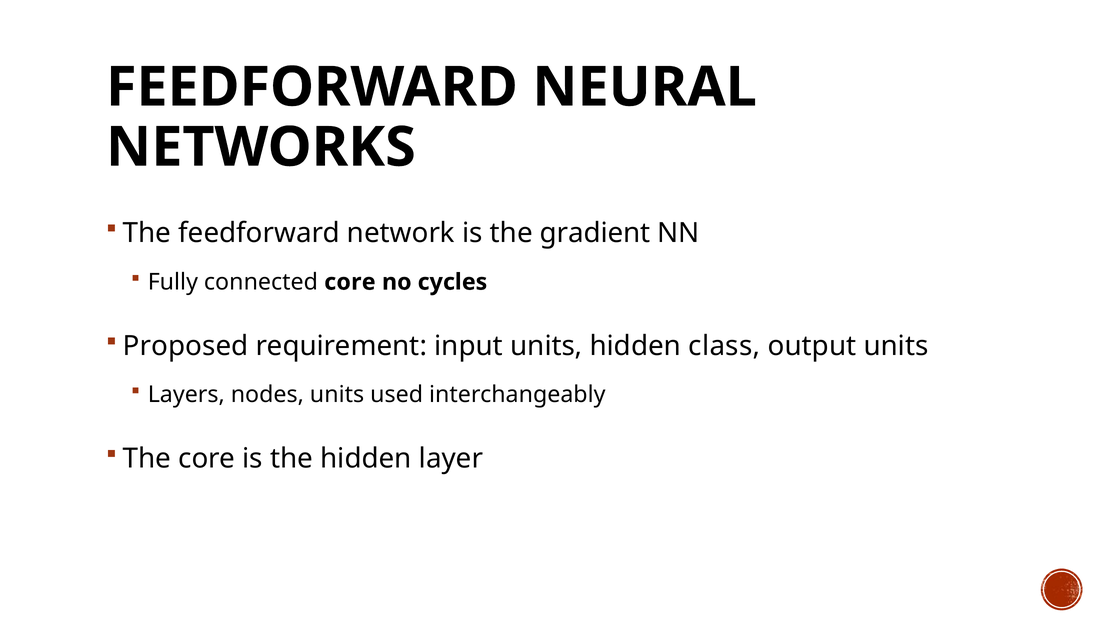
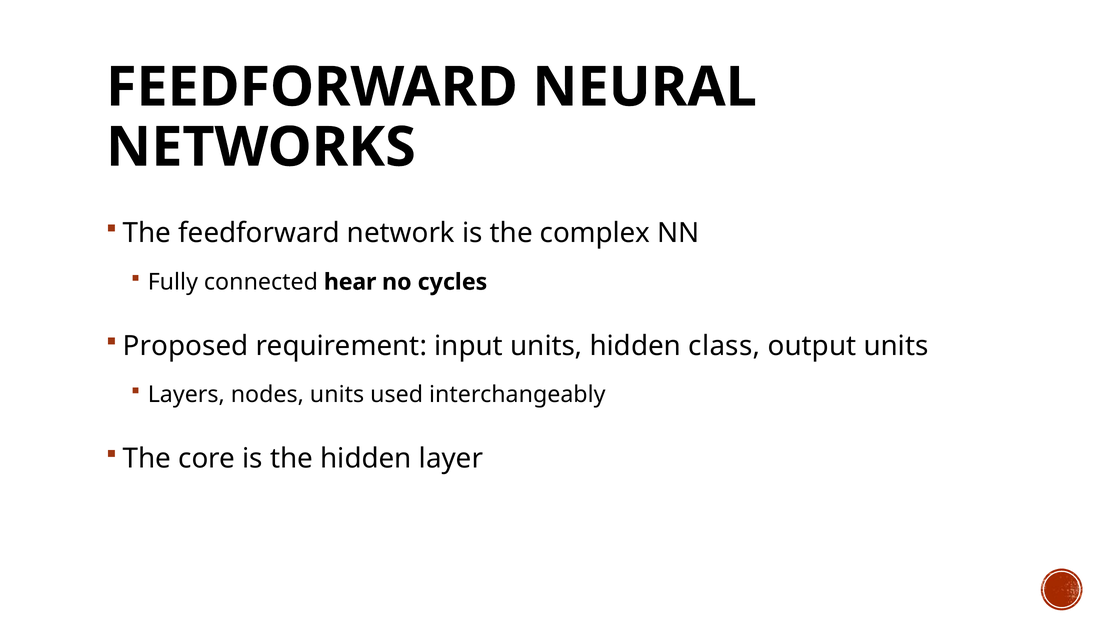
gradient: gradient -> complex
connected core: core -> hear
